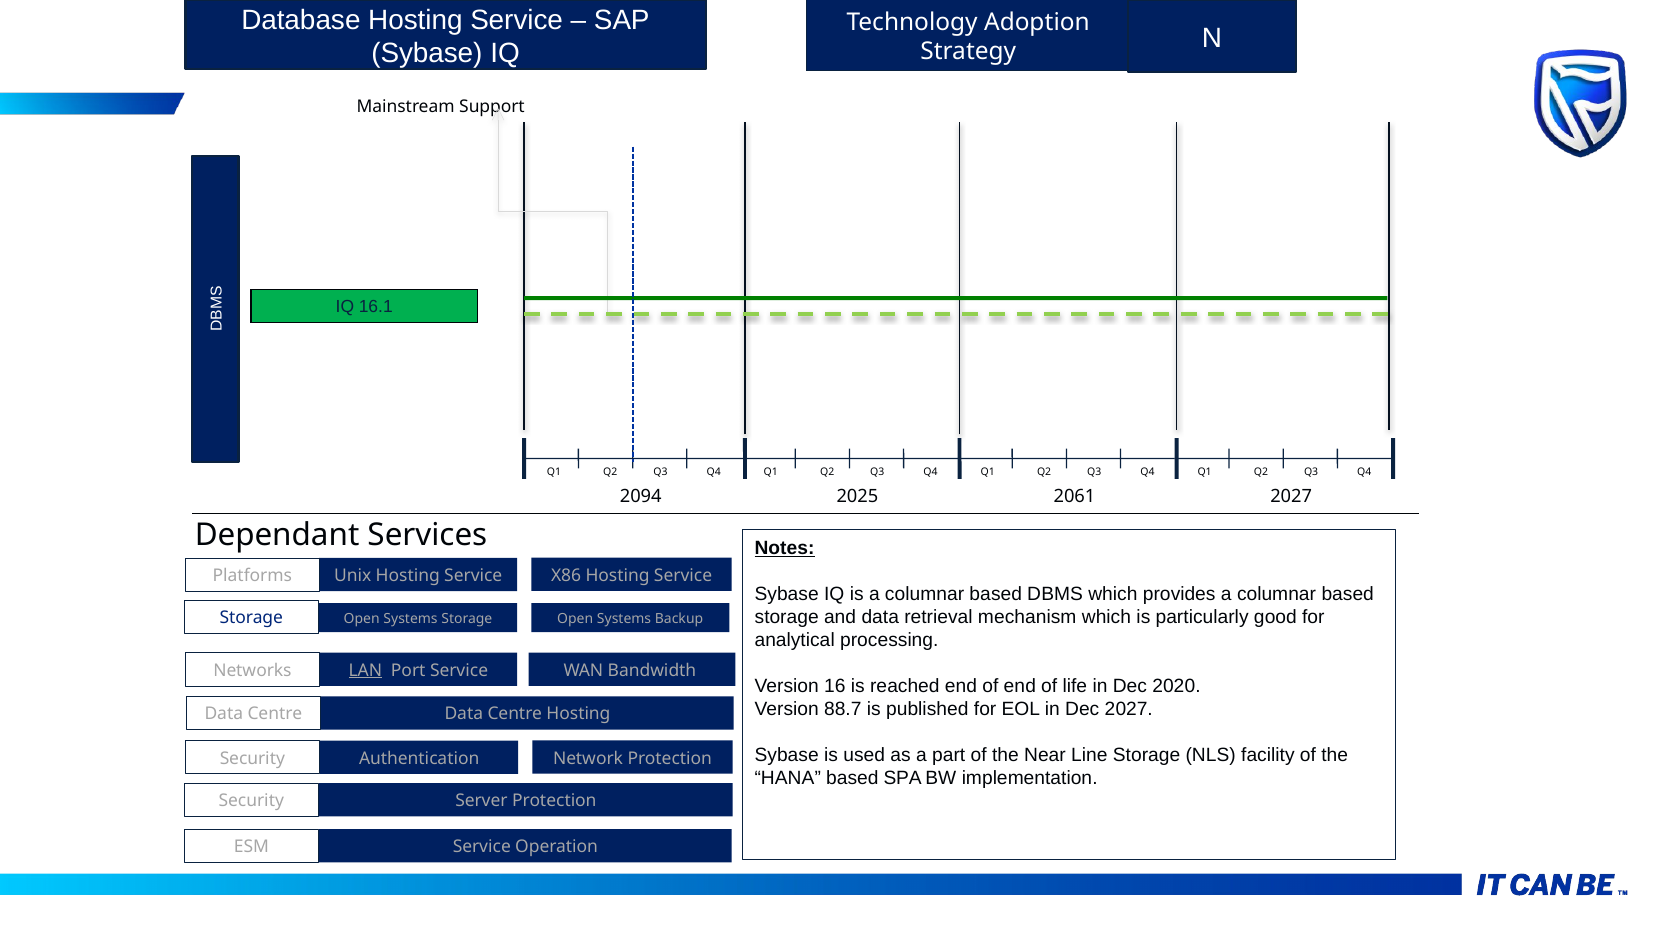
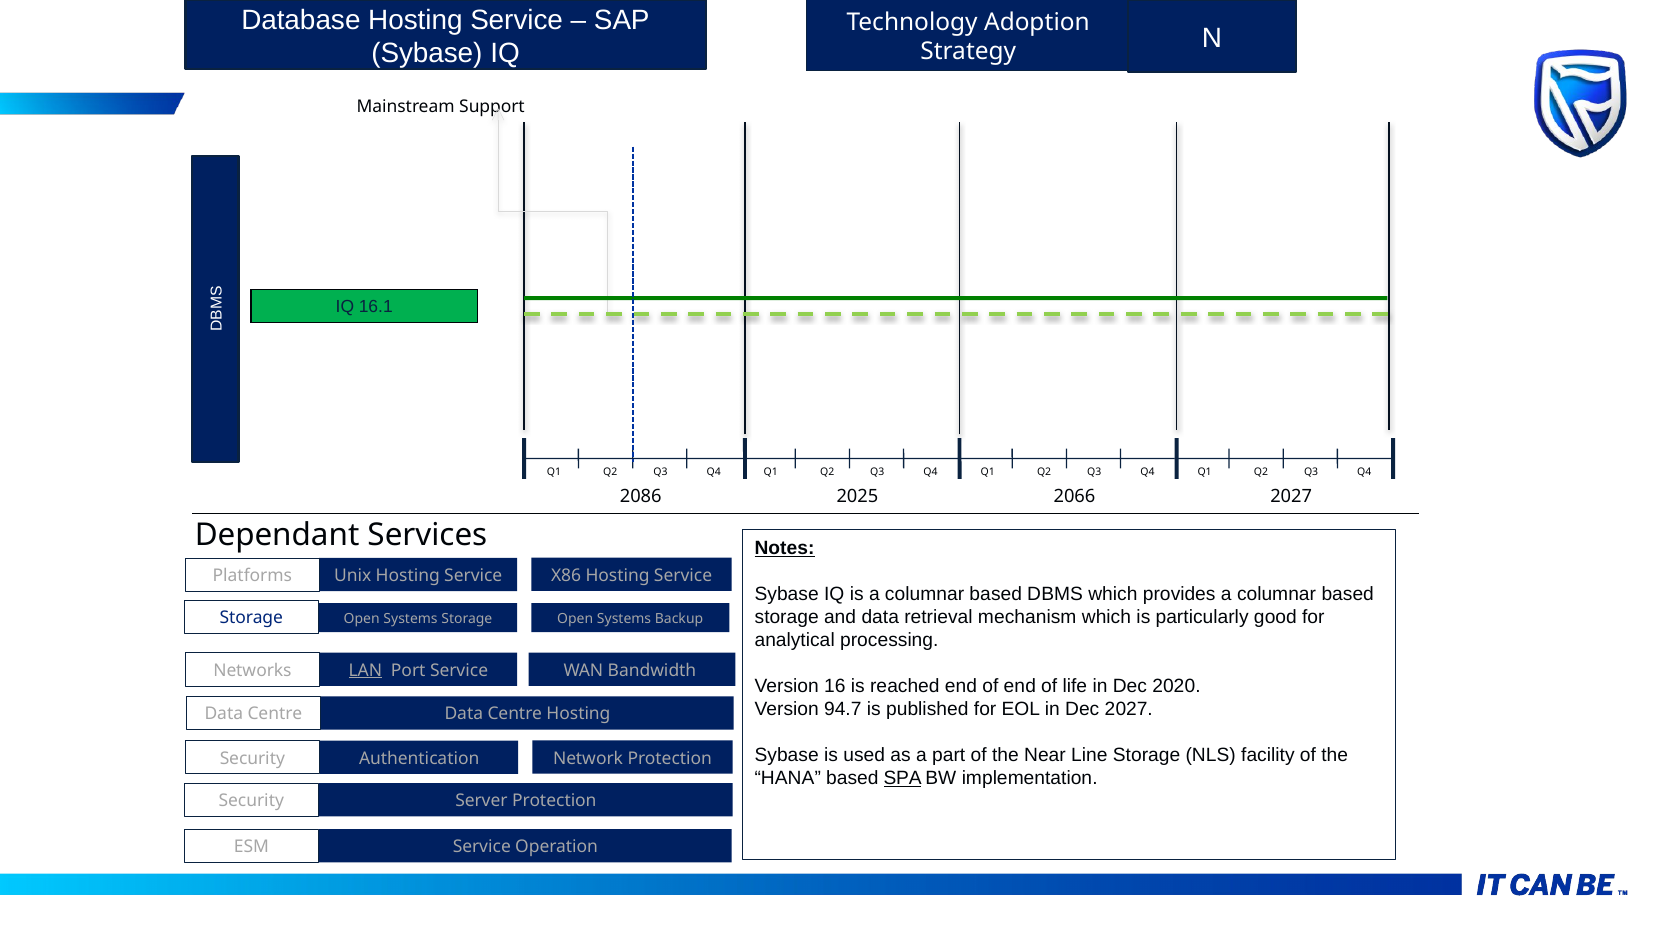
2094: 2094 -> 2086
2061: 2061 -> 2066
88.7: 88.7 -> 94.7
SPA underline: none -> present
